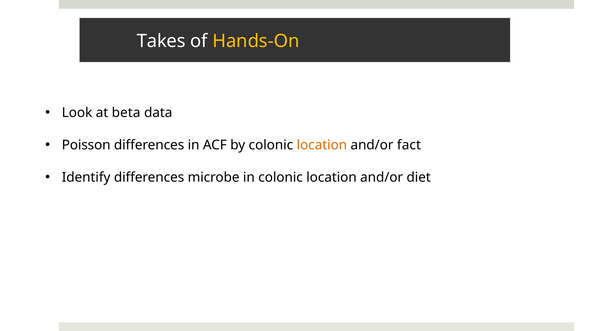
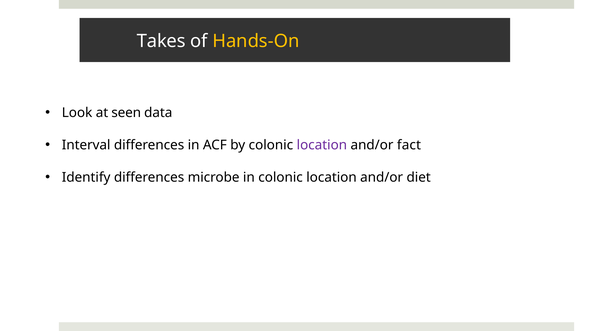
beta: beta -> seen
Poisson: Poisson -> Interval
location at (322, 145) colour: orange -> purple
